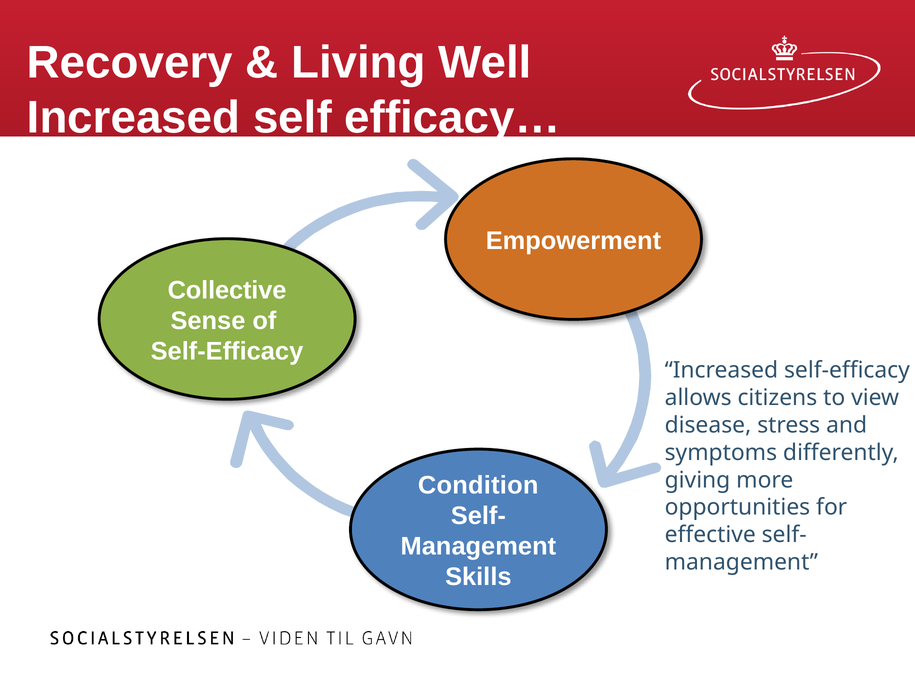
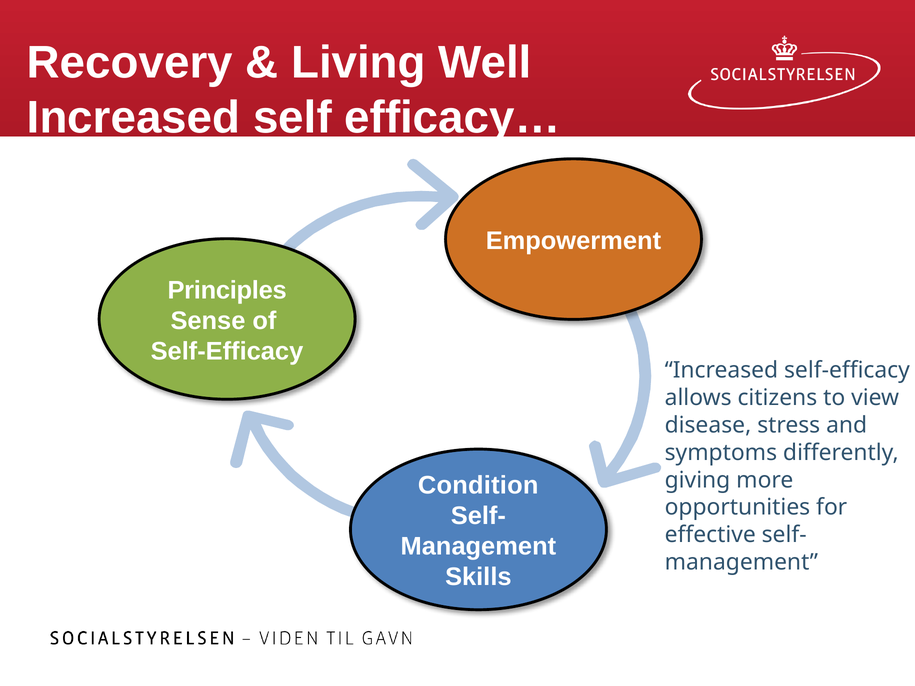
Collective: Collective -> Principles
